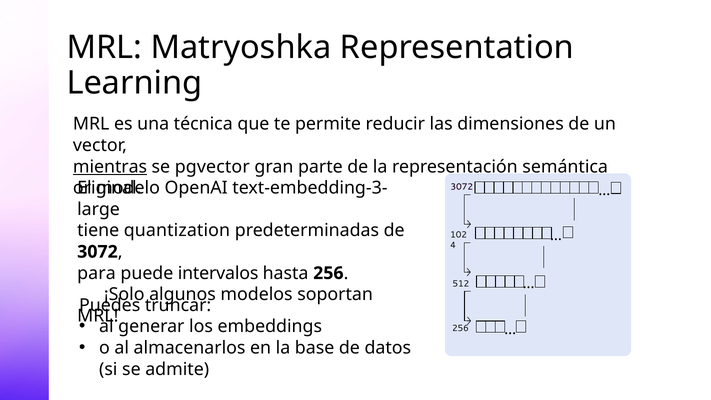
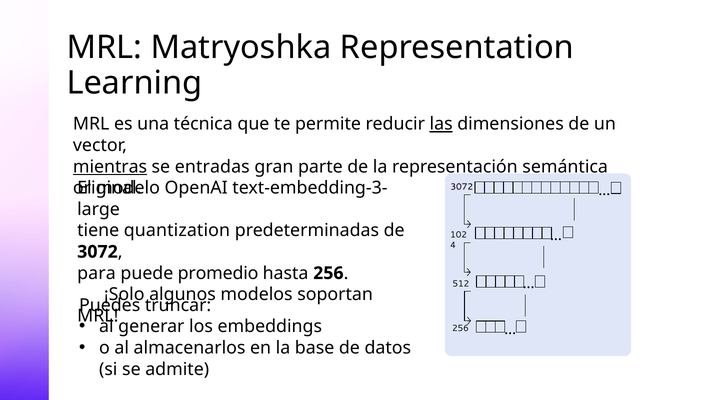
las underline: none -> present
pgvector: pgvector -> entradas
intervalos: intervalos -> promedio
